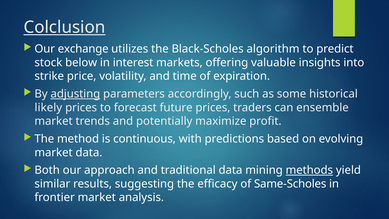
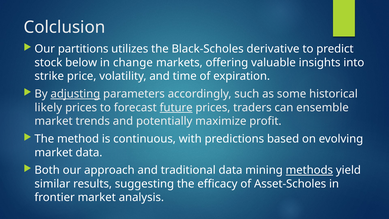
Colclusion underline: present -> none
exchange: exchange -> partitions
algorithm: algorithm -> derivative
interest: interest -> change
future underline: none -> present
Same-Scholes: Same-Scholes -> Asset-Scholes
